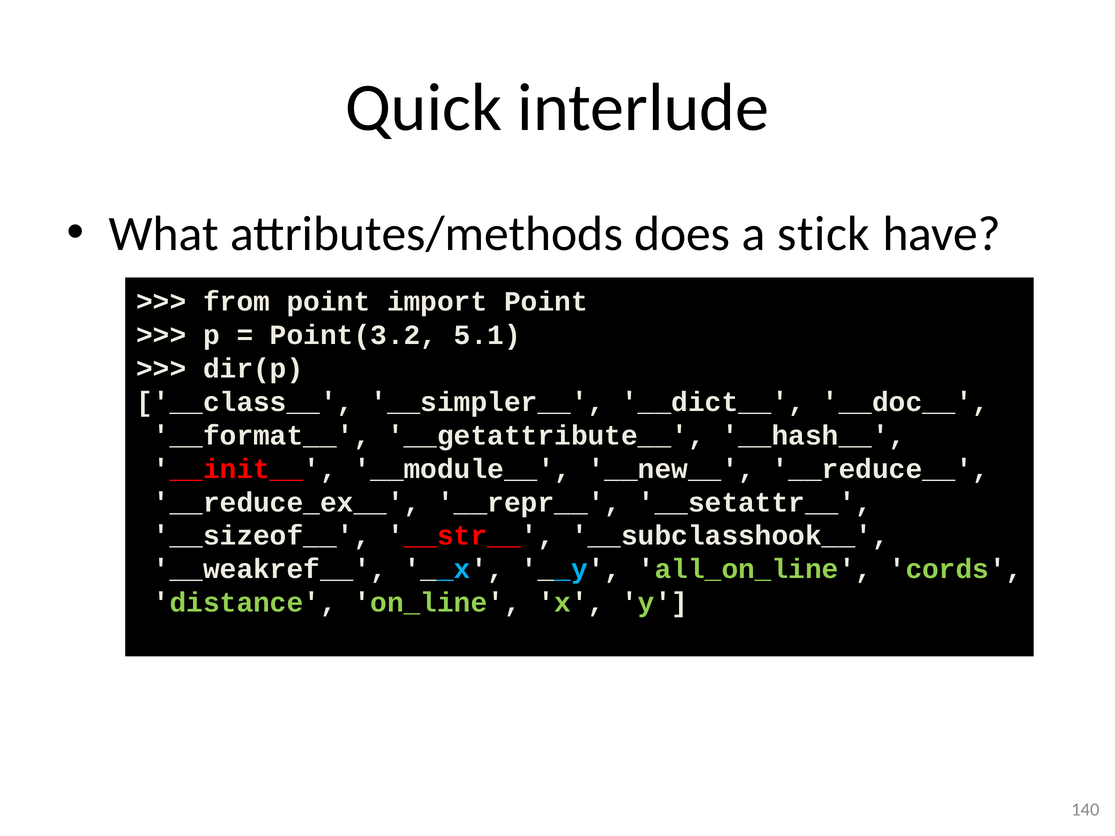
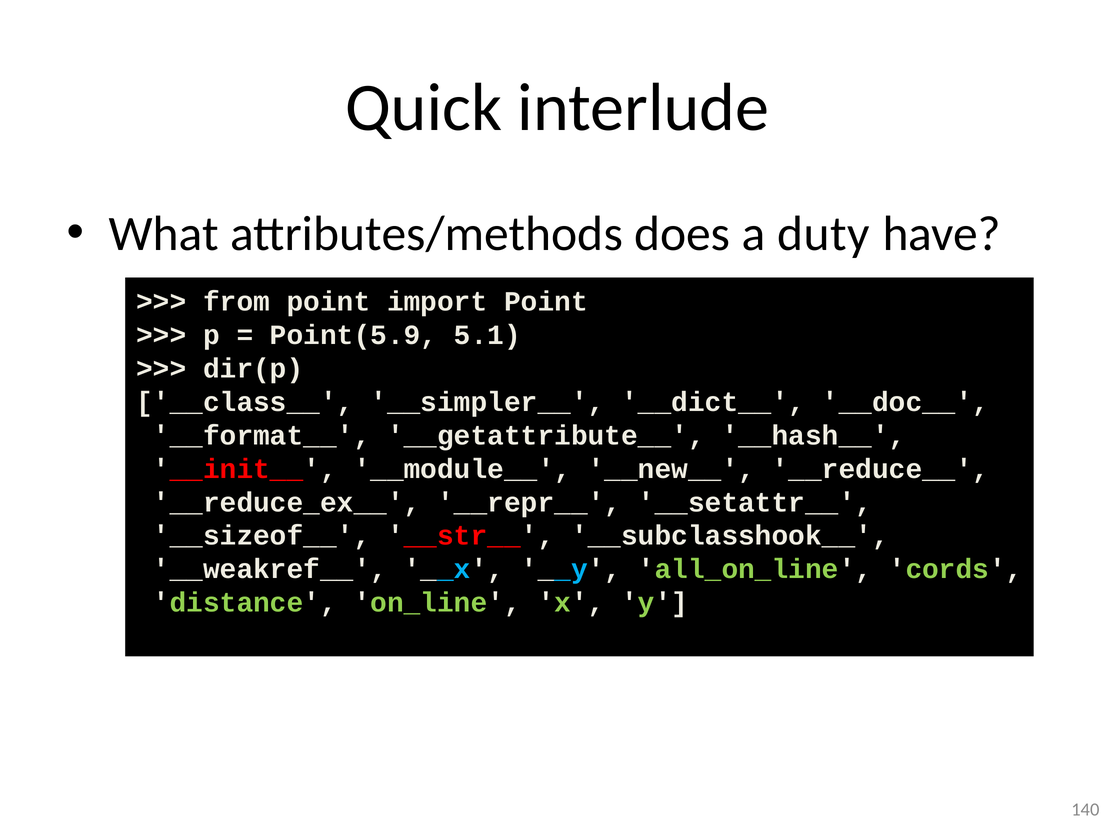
stick: stick -> duty
Point(3.2: Point(3.2 -> Point(5.9
